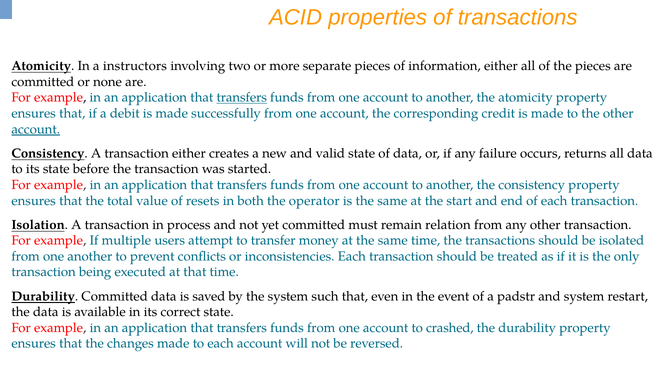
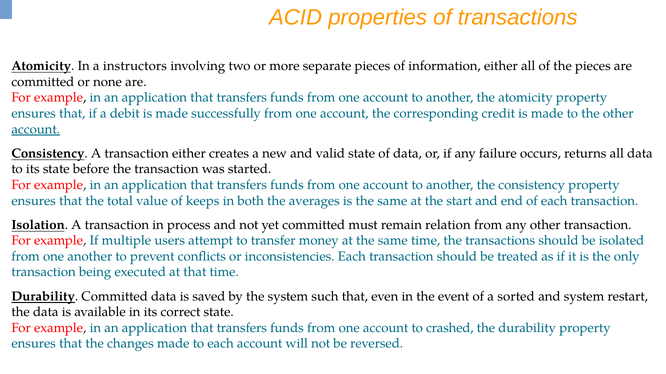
transfers at (242, 98) underline: present -> none
resets: resets -> keeps
operator: operator -> averages
padstr: padstr -> sorted
